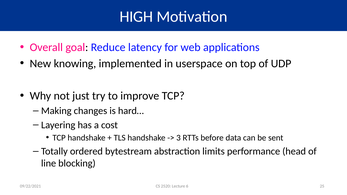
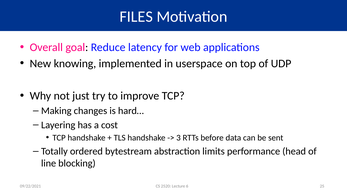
HIGH: HIGH -> FILES
